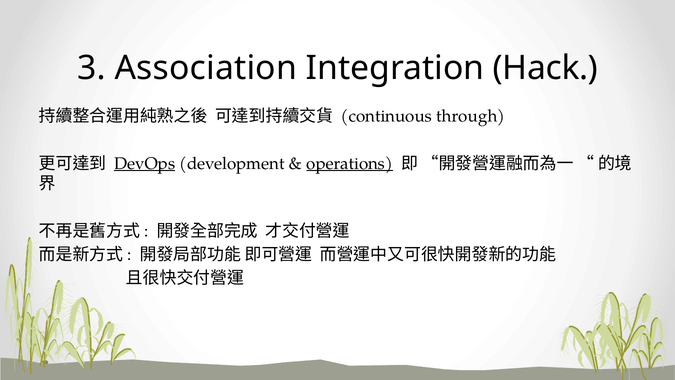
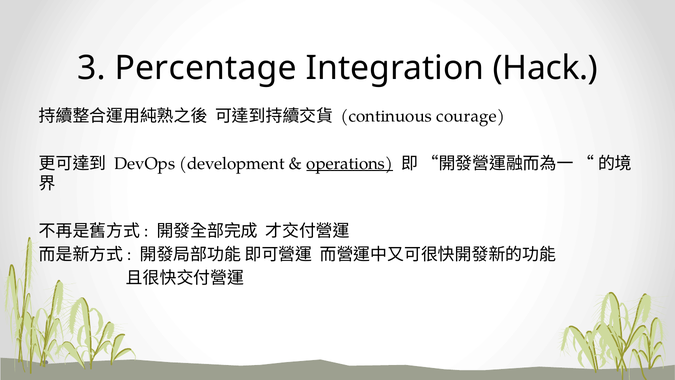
Association: Association -> Percentage
through: through -> courage
DevOps underline: present -> none
